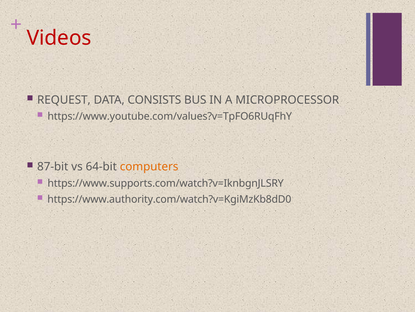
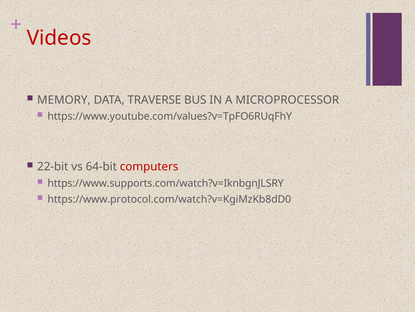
REQUEST: REQUEST -> MEMORY
CONSISTS: CONSISTS -> TRAVERSE
87-bit: 87-bit -> 22-bit
computers colour: orange -> red
https://www.authority.com/watch?v=KgiMzKb8dD0: https://www.authority.com/watch?v=KgiMzKb8dD0 -> https://www.protocol.com/watch?v=KgiMzKb8dD0
